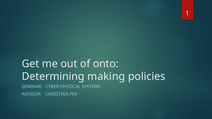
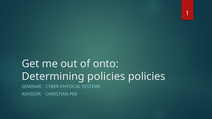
Determining making: making -> policies
